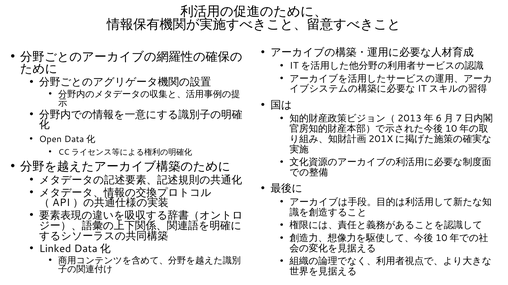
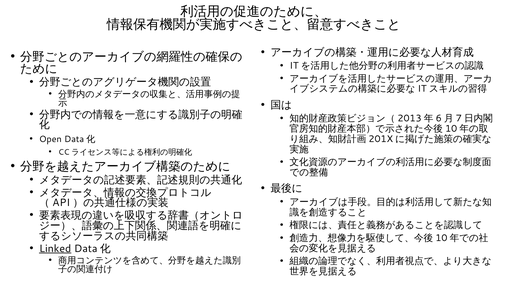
Linked underline: none -> present
